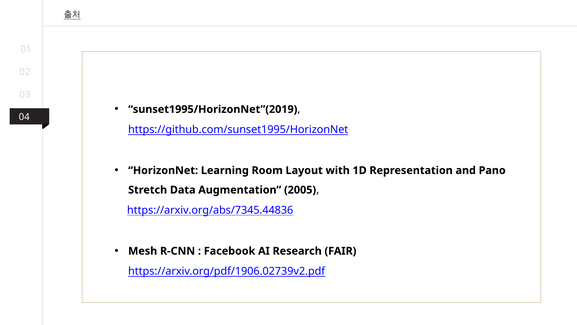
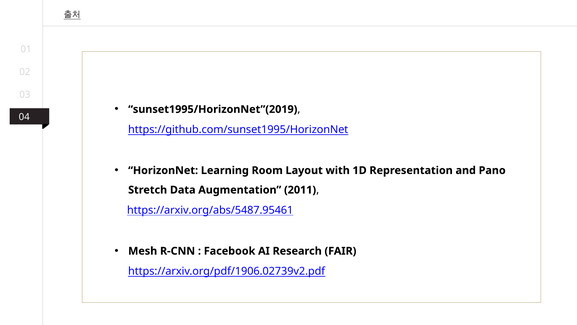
2005: 2005 -> 2011
https://arxiv.org/abs/7345.44836: https://arxiv.org/abs/7345.44836 -> https://arxiv.org/abs/5487.95461
